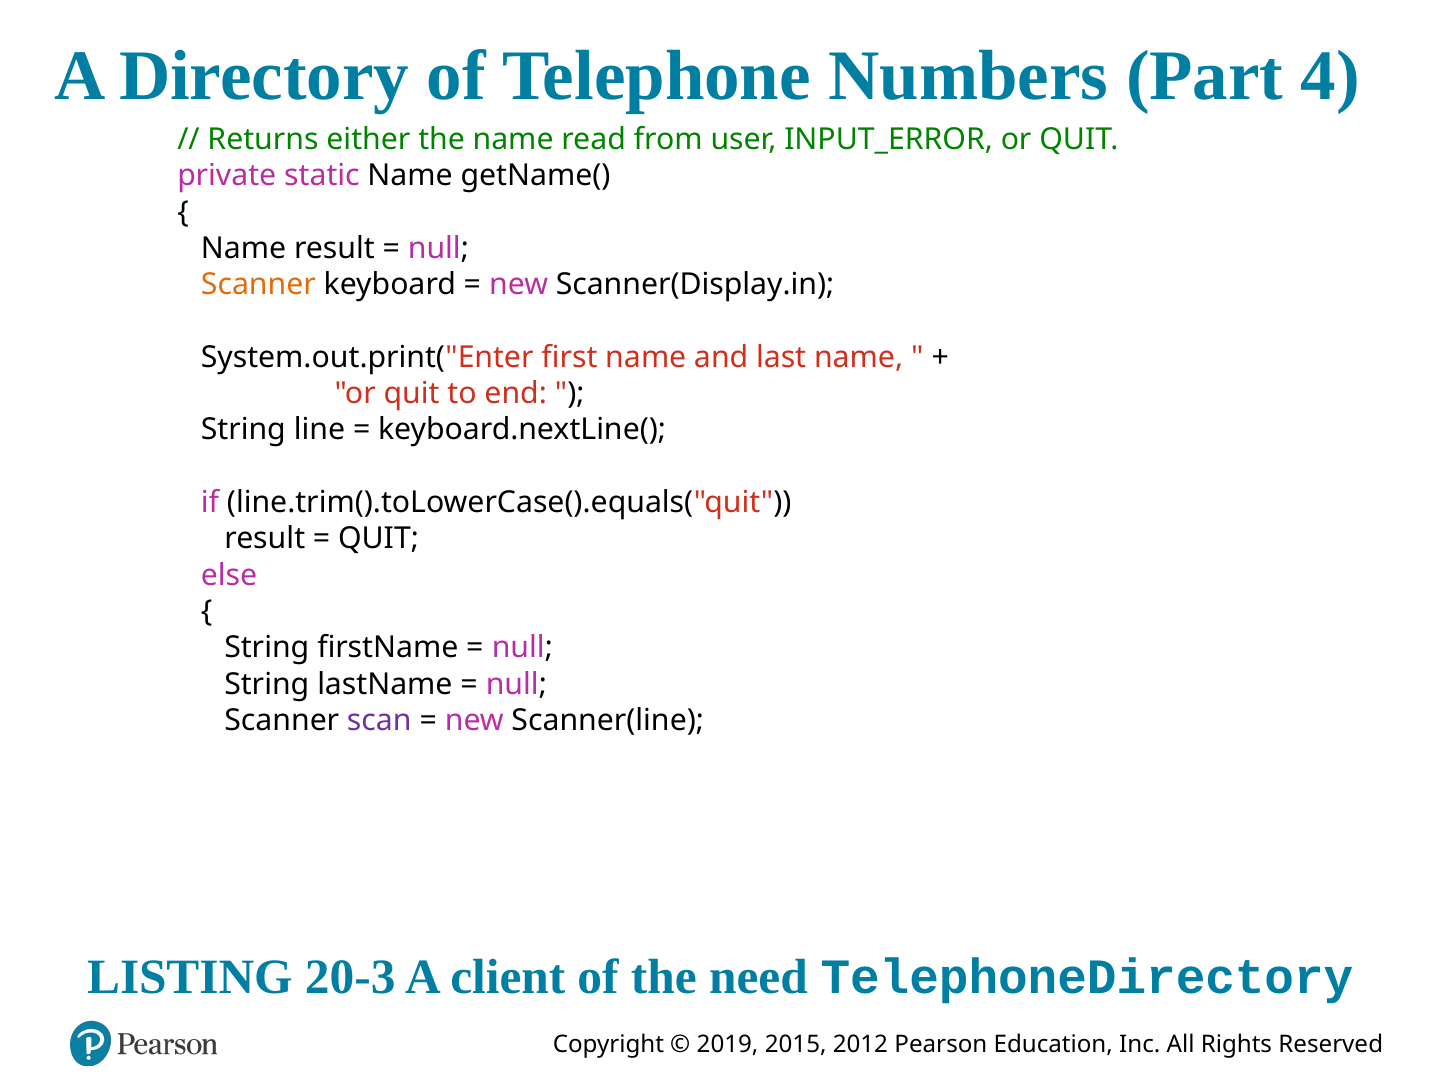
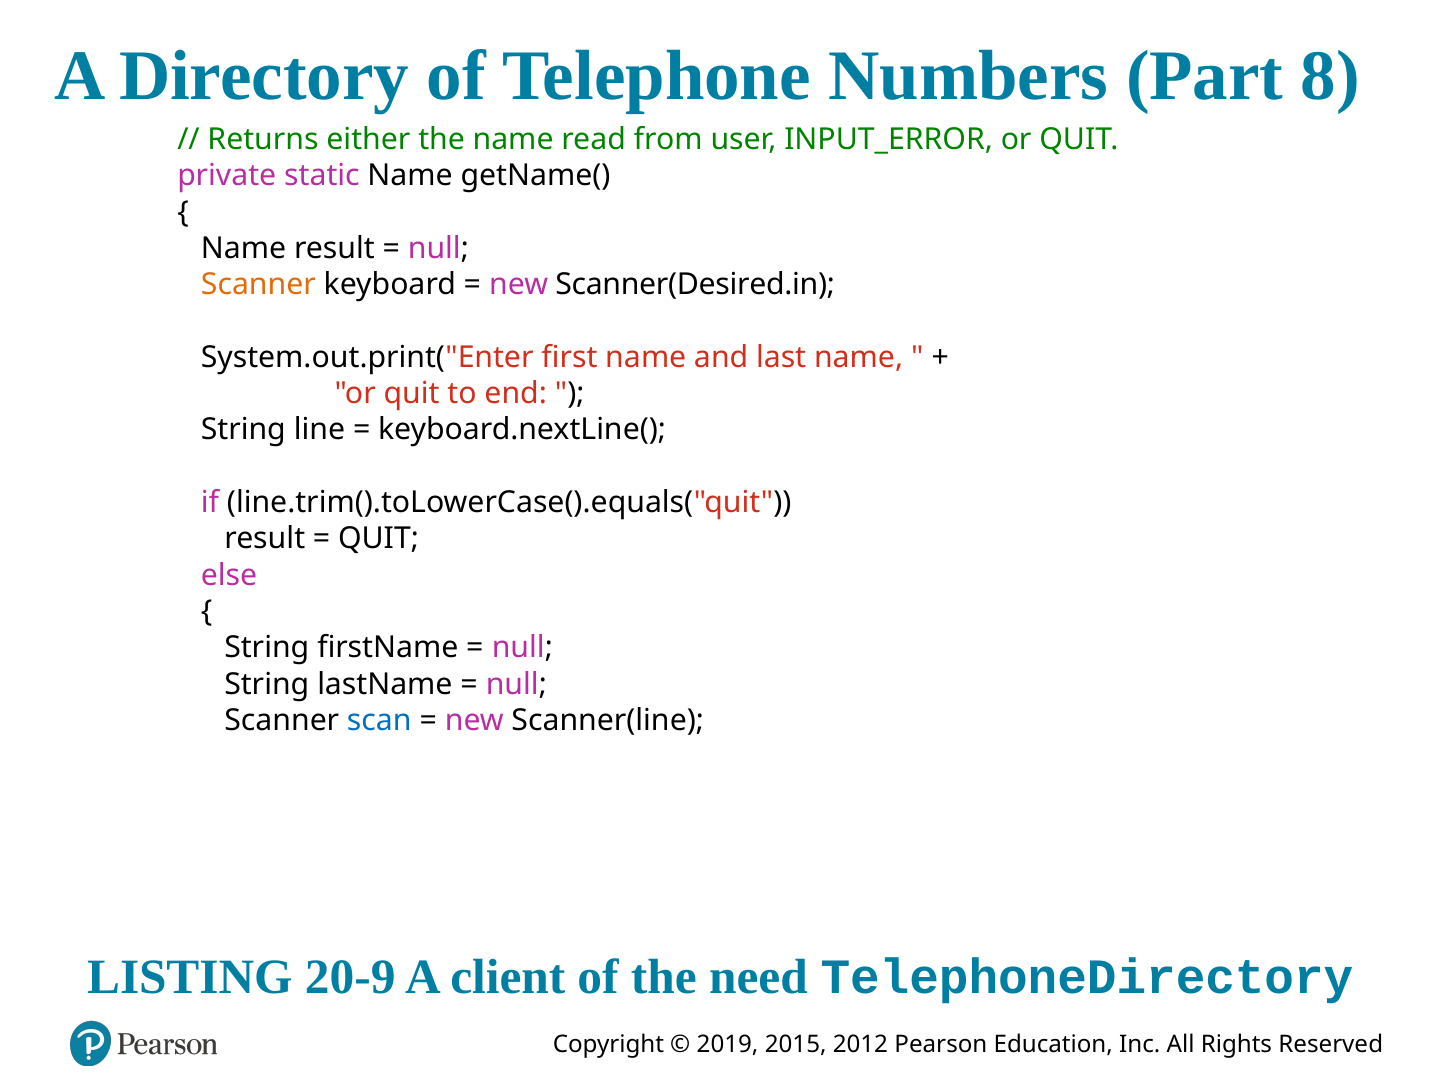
4: 4 -> 8
Scanner(Display.in: Scanner(Display.in -> Scanner(Desired.in
scan colour: purple -> blue
20-3: 20-3 -> 20-9
